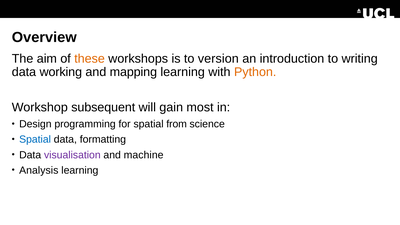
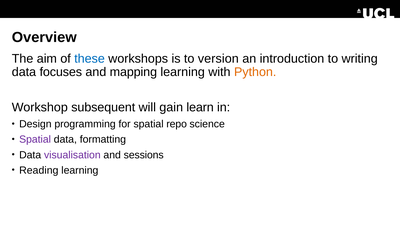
these colour: orange -> blue
working: working -> focuses
most: most -> learn
from: from -> repo
Spatial at (35, 140) colour: blue -> purple
machine: machine -> sessions
Analysis: Analysis -> Reading
